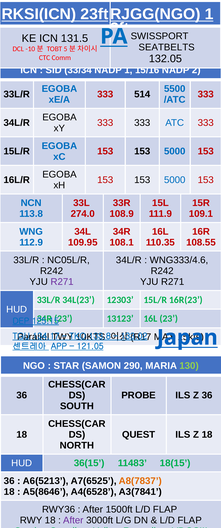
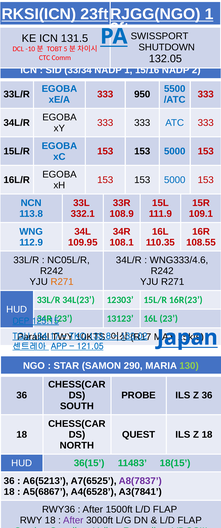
SEATBELTS: SEATBELTS -> SHUTDOWN
514: 514 -> 950
274.0: 274.0 -> 332.1
R271 at (62, 282) colour: purple -> orange
A8(7837 colour: orange -> purple
A5(8646: A5(8646 -> A5(6867
